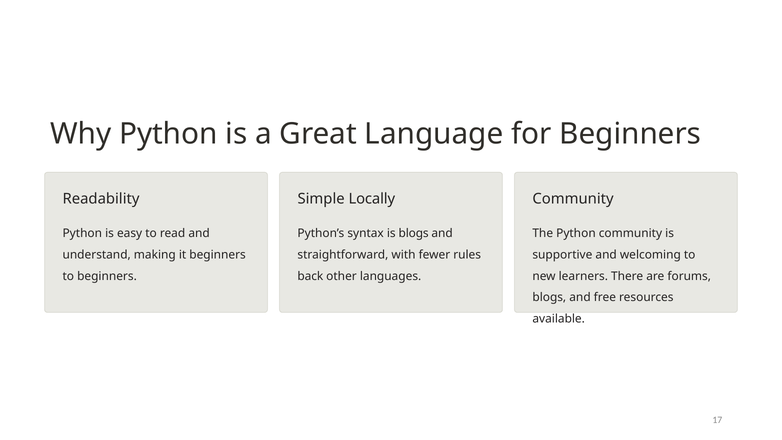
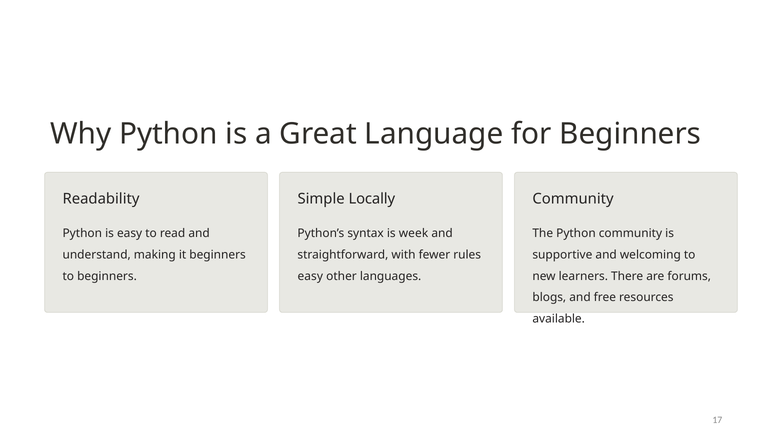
is blogs: blogs -> week
back at (310, 276): back -> easy
